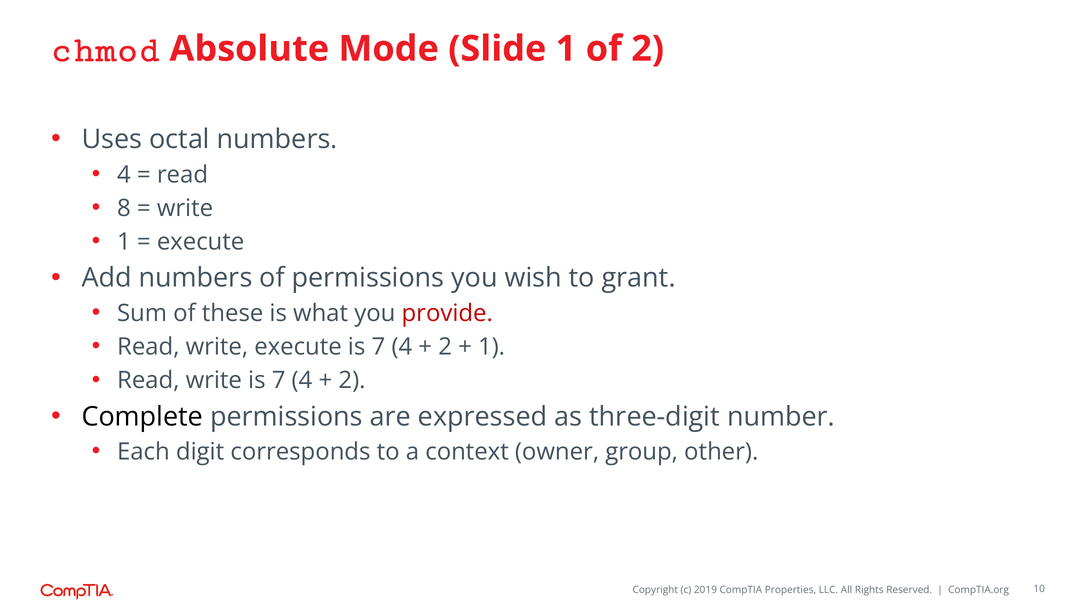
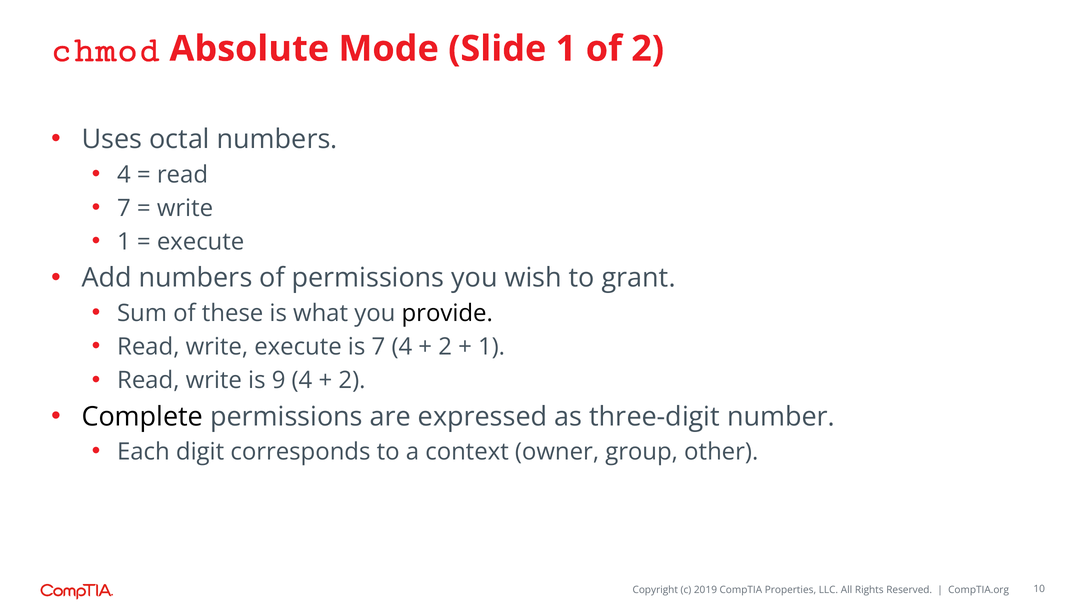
8 at (124, 208): 8 -> 7
provide colour: red -> black
write is 7: 7 -> 9
